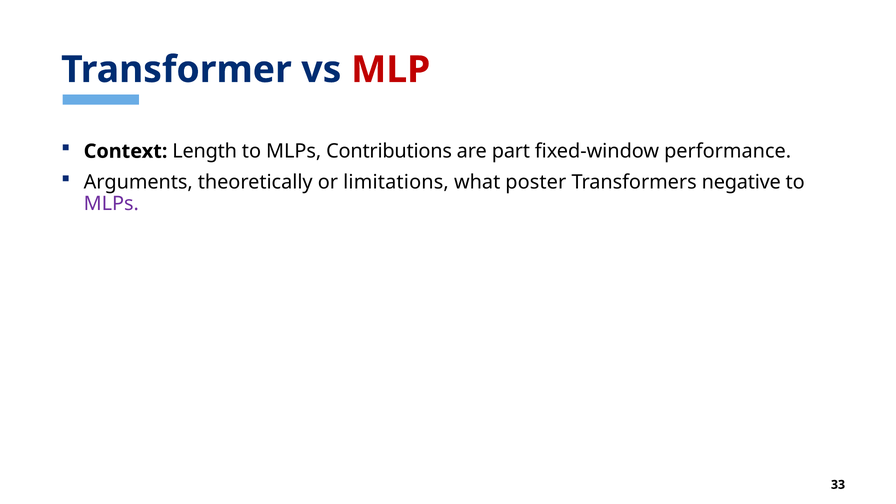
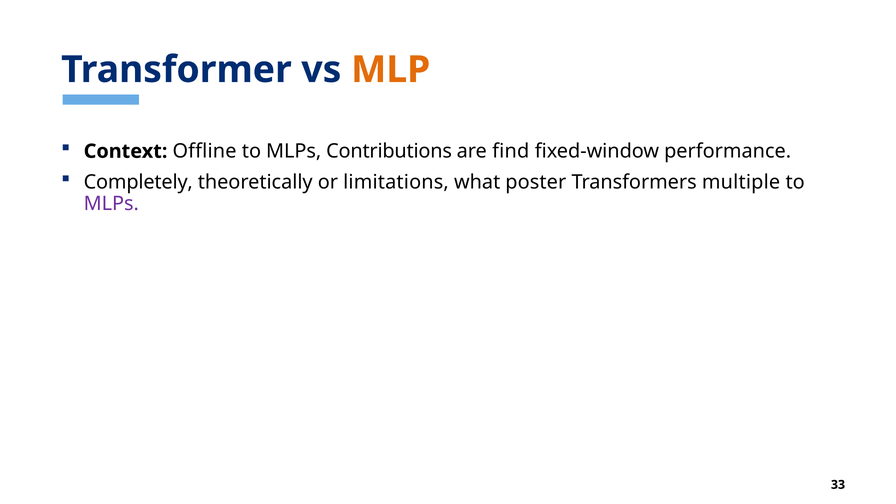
MLP colour: red -> orange
Length: Length -> Offline
part: part -> find
Arguments: Arguments -> Completely
negative: negative -> multiple
